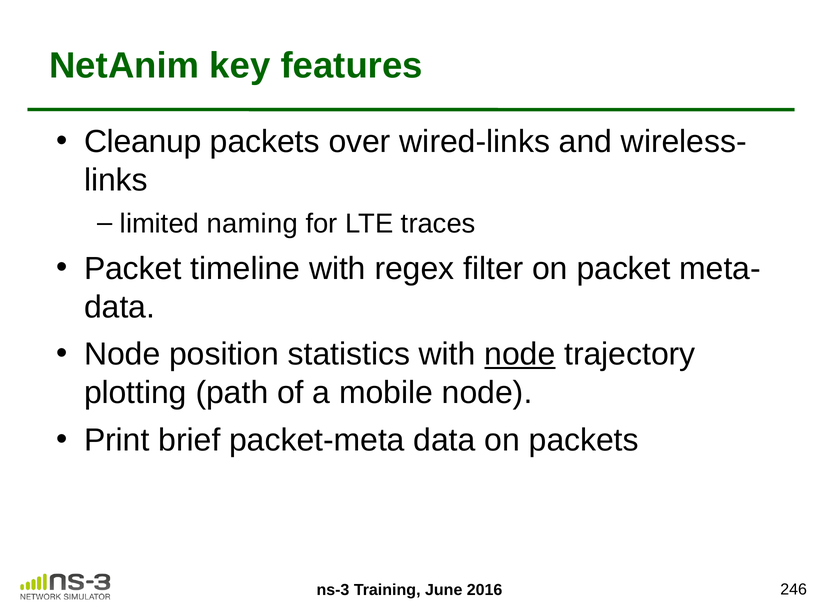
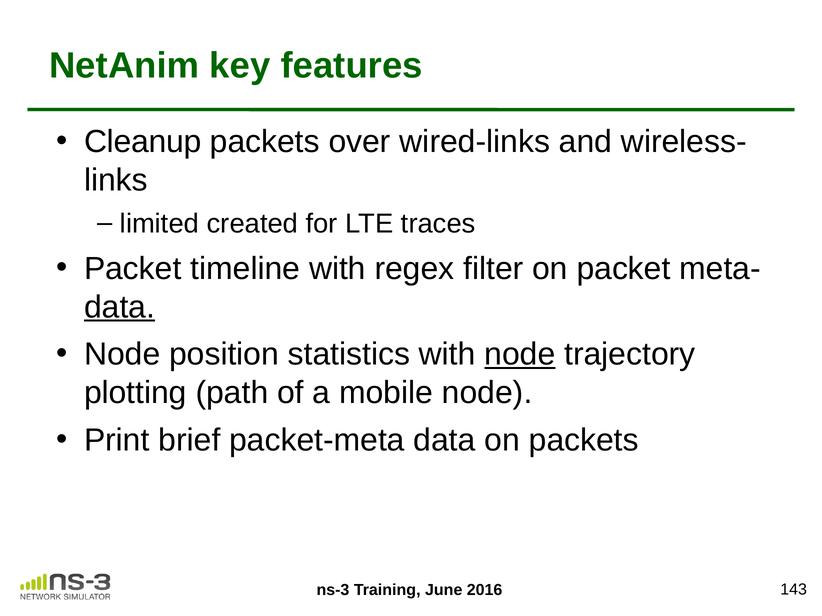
naming: naming -> created
data at (119, 307) underline: none -> present
246: 246 -> 143
